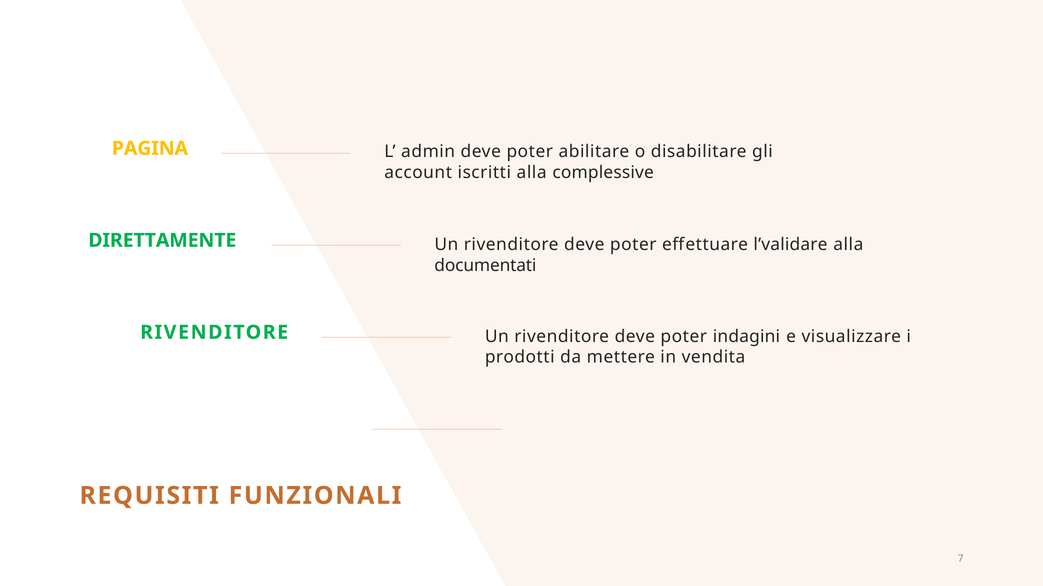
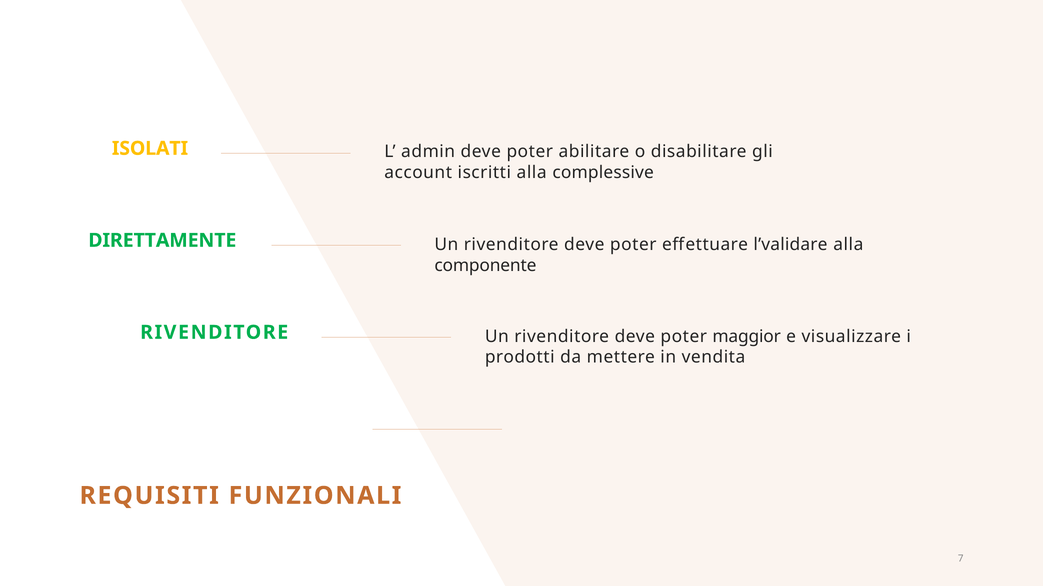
PAGINA: PAGINA -> ISOLATI
documentati: documentati -> componente
indagini: indagini -> maggior
